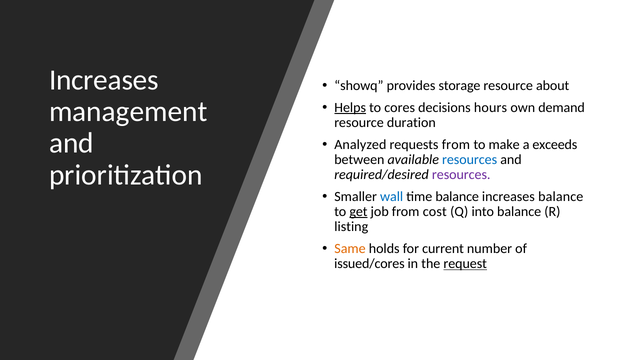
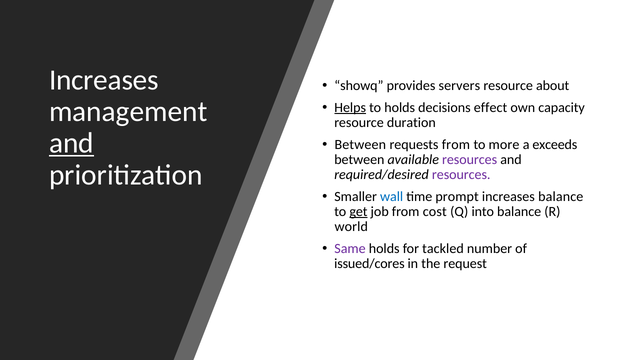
storage: storage -> servers
to cores: cores -> holds
hours: hours -> effect
demand: demand -> capacity
and at (71, 143) underline: none -> present
Analyzed at (360, 145): Analyzed -> Between
make: make -> more
resources at (470, 160) colour: blue -> purple
time balance: balance -> prompt
listing: listing -> world
Same colour: orange -> purple
current: current -> tackled
request underline: present -> none
